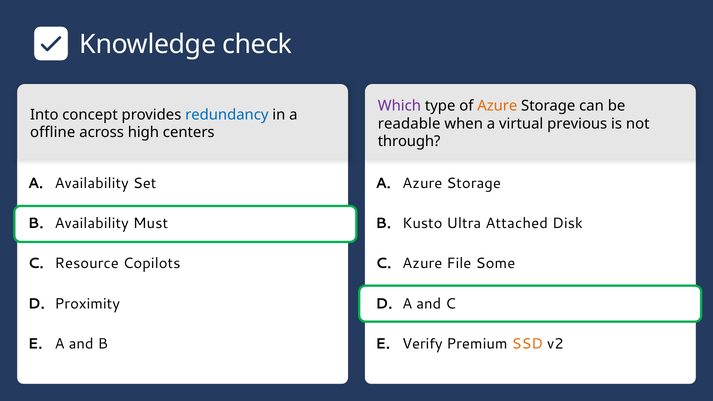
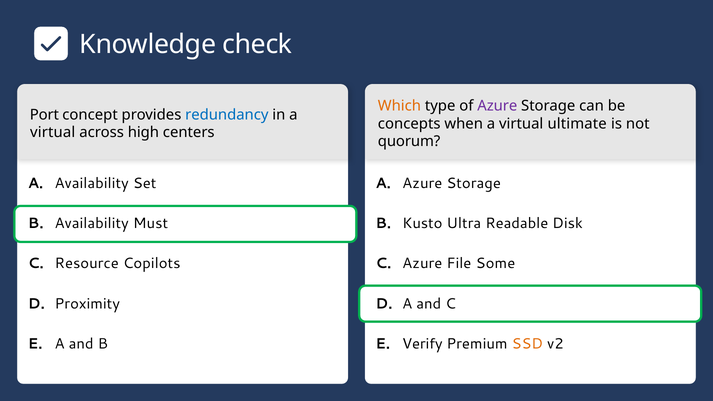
Which colour: purple -> orange
Azure at (497, 106) colour: orange -> purple
Into: Into -> Port
readable: readable -> concepts
previous: previous -> ultimate
offline at (53, 133): offline -> virtual
through: through -> quorum
Attached: Attached -> Readable
